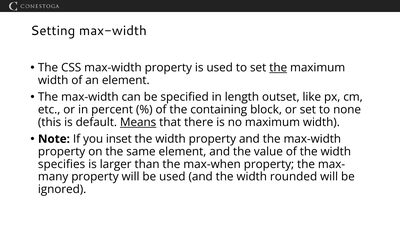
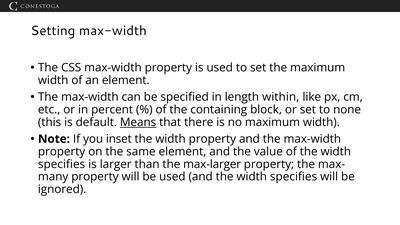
the at (278, 68) underline: present -> none
outset: outset -> within
max-when: max-when -> max-larger
and the width rounded: rounded -> specifies
